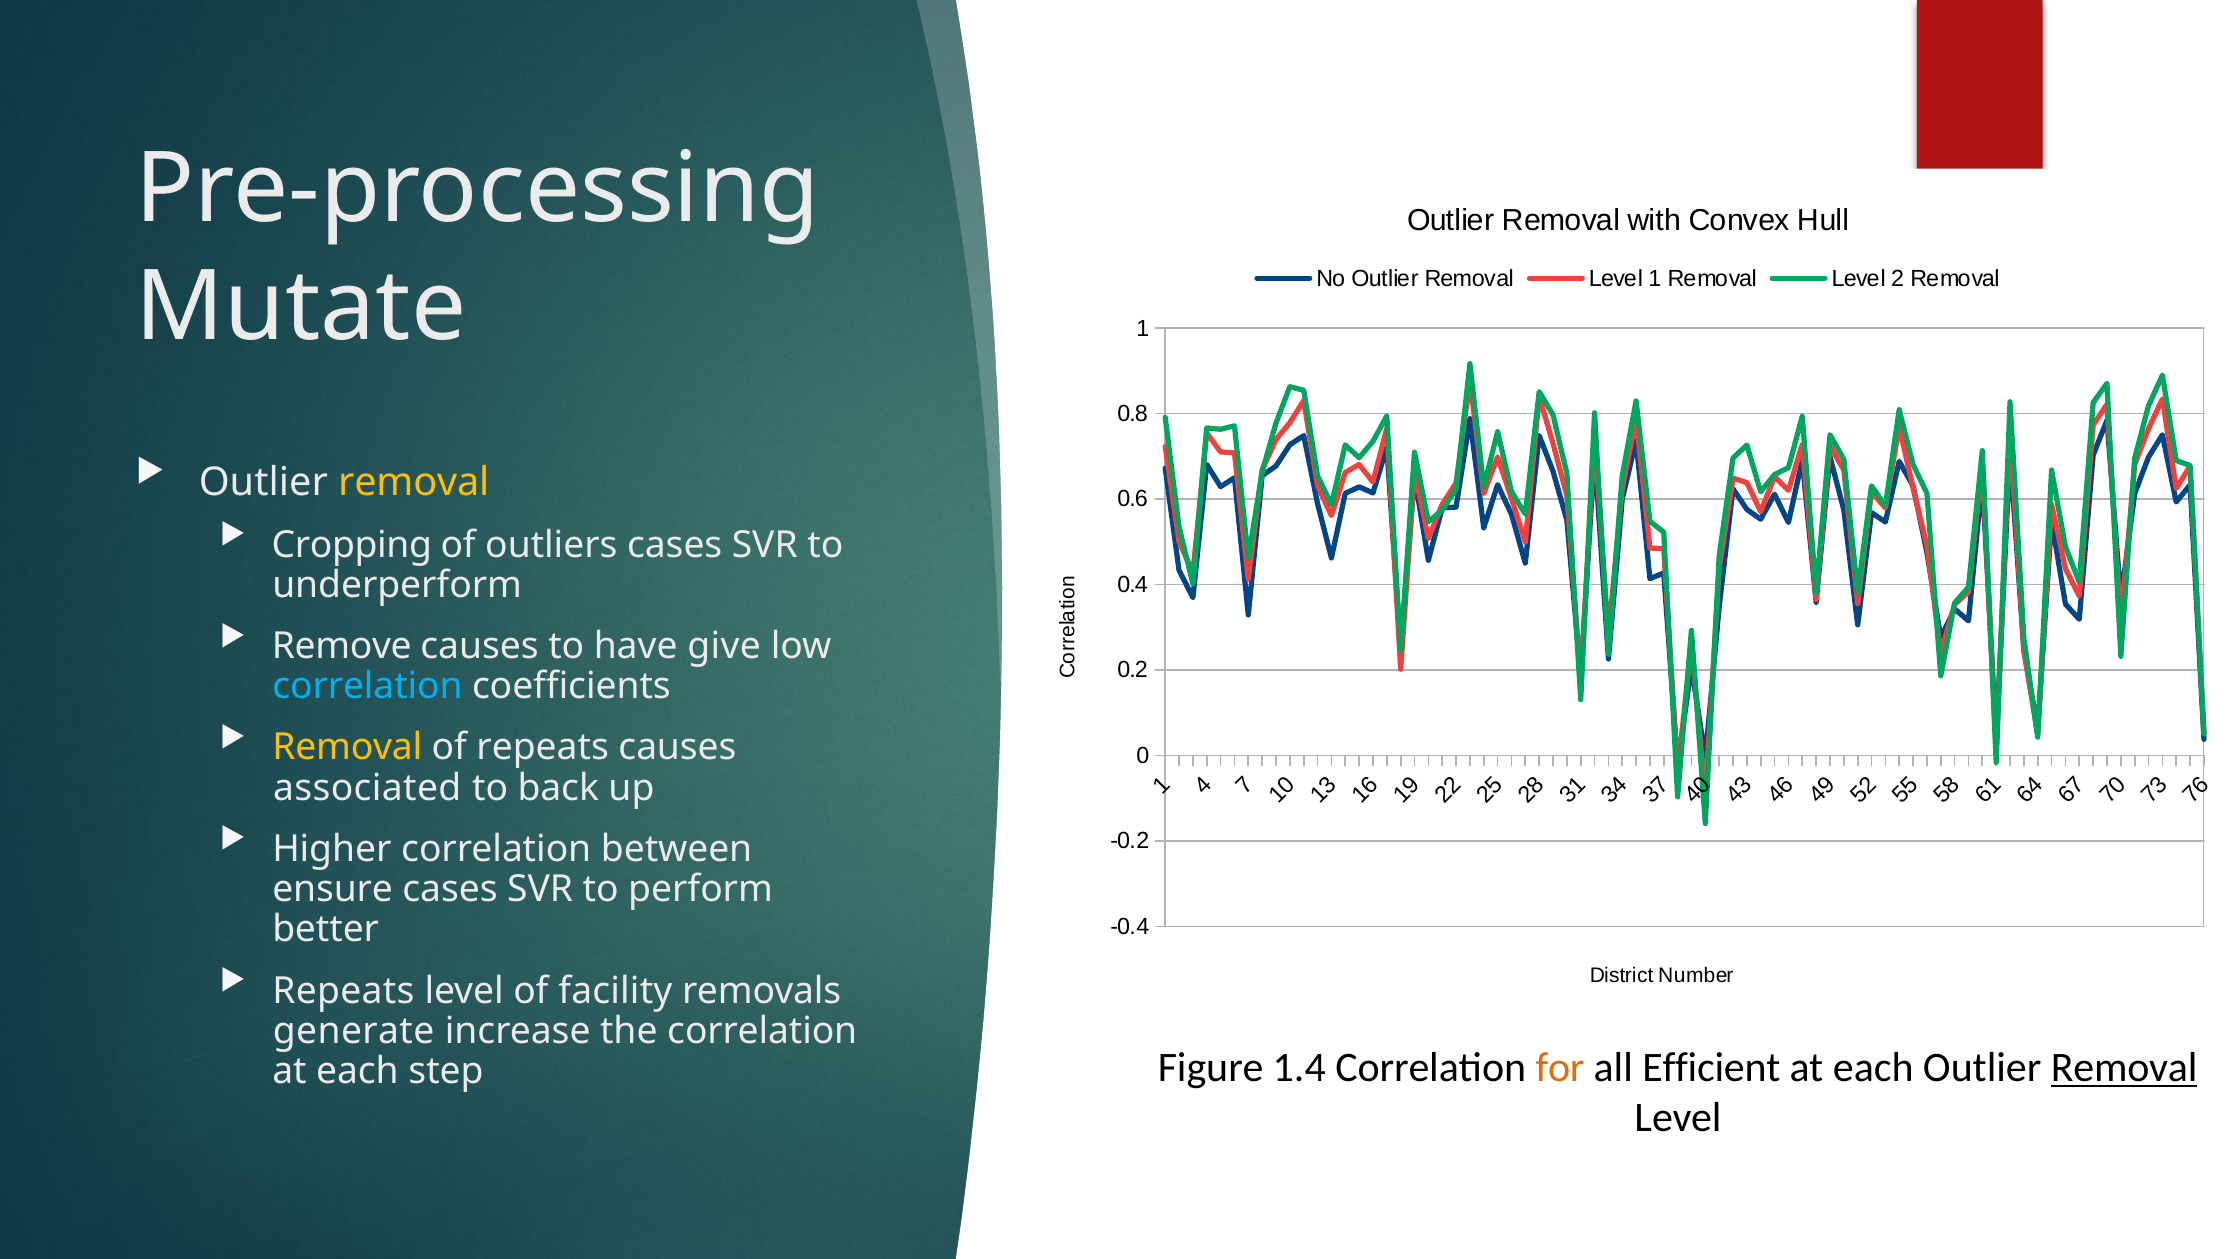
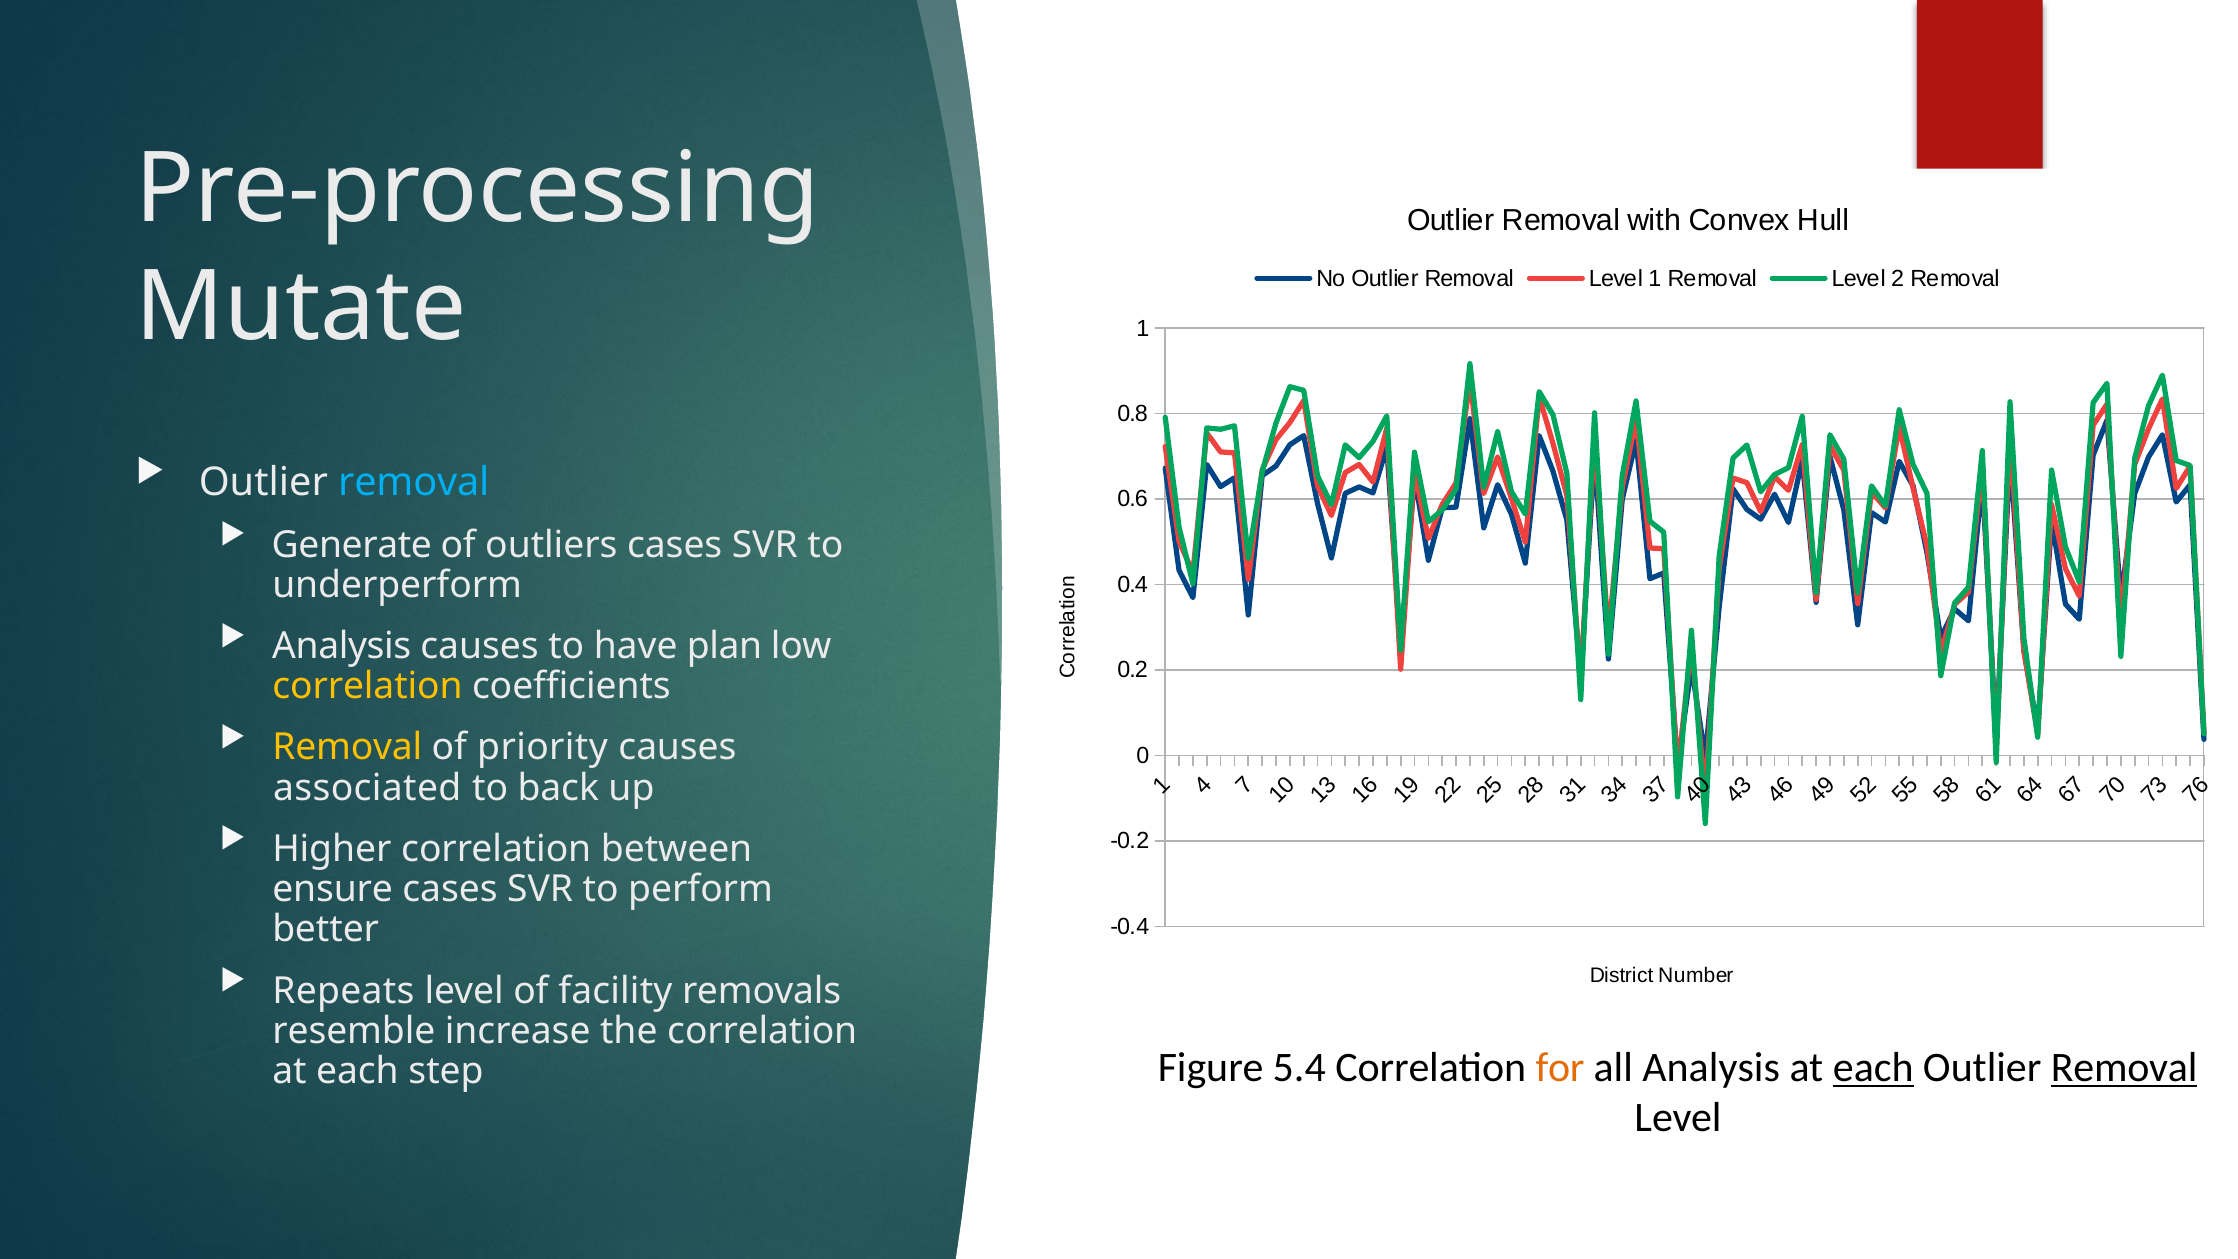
removal at (414, 483) colour: yellow -> light blue
Cropping: Cropping -> Generate
Remove at (342, 646): Remove -> Analysis
give: give -> plan
correlation at (367, 686) colour: light blue -> yellow
of repeats: repeats -> priority
generate: generate -> resemble
1.4: 1.4 -> 5.4
all Efficient: Efficient -> Analysis
each at (1873, 1068) underline: none -> present
